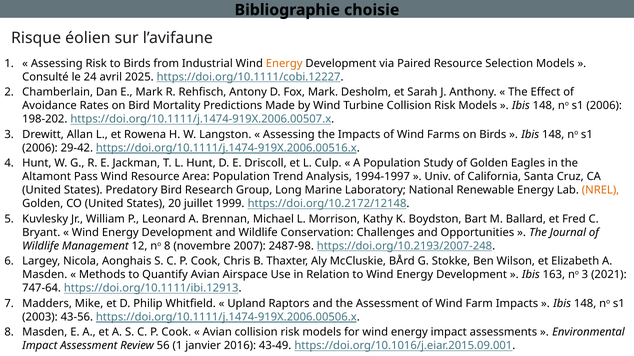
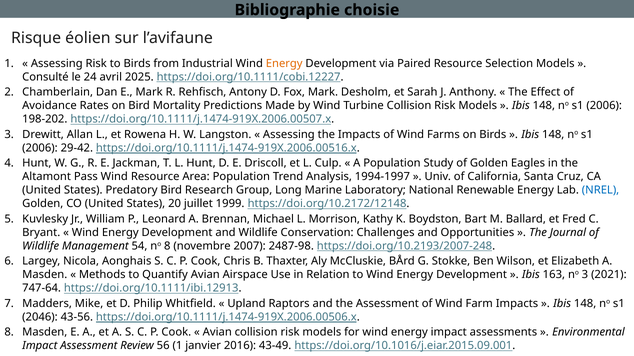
NREL colour: orange -> blue
12: 12 -> 54
2003: 2003 -> 2046
